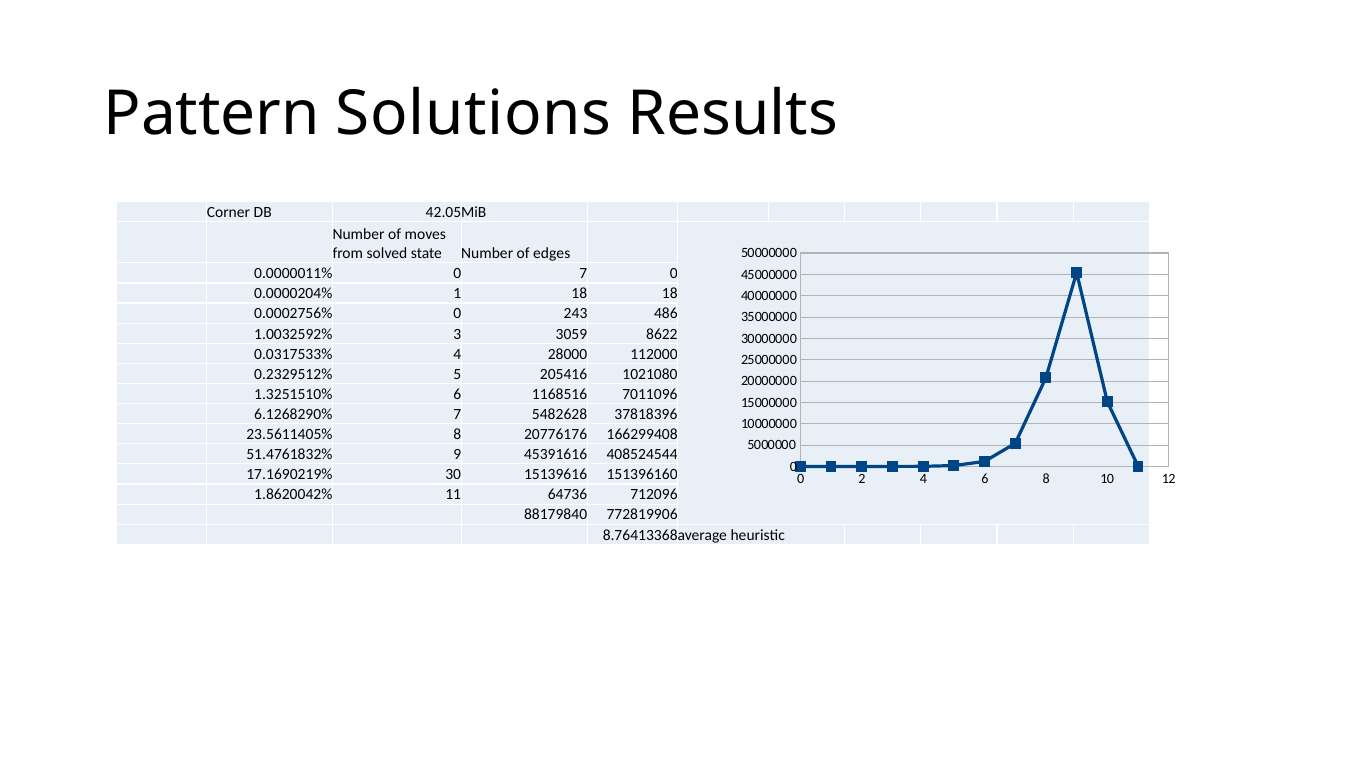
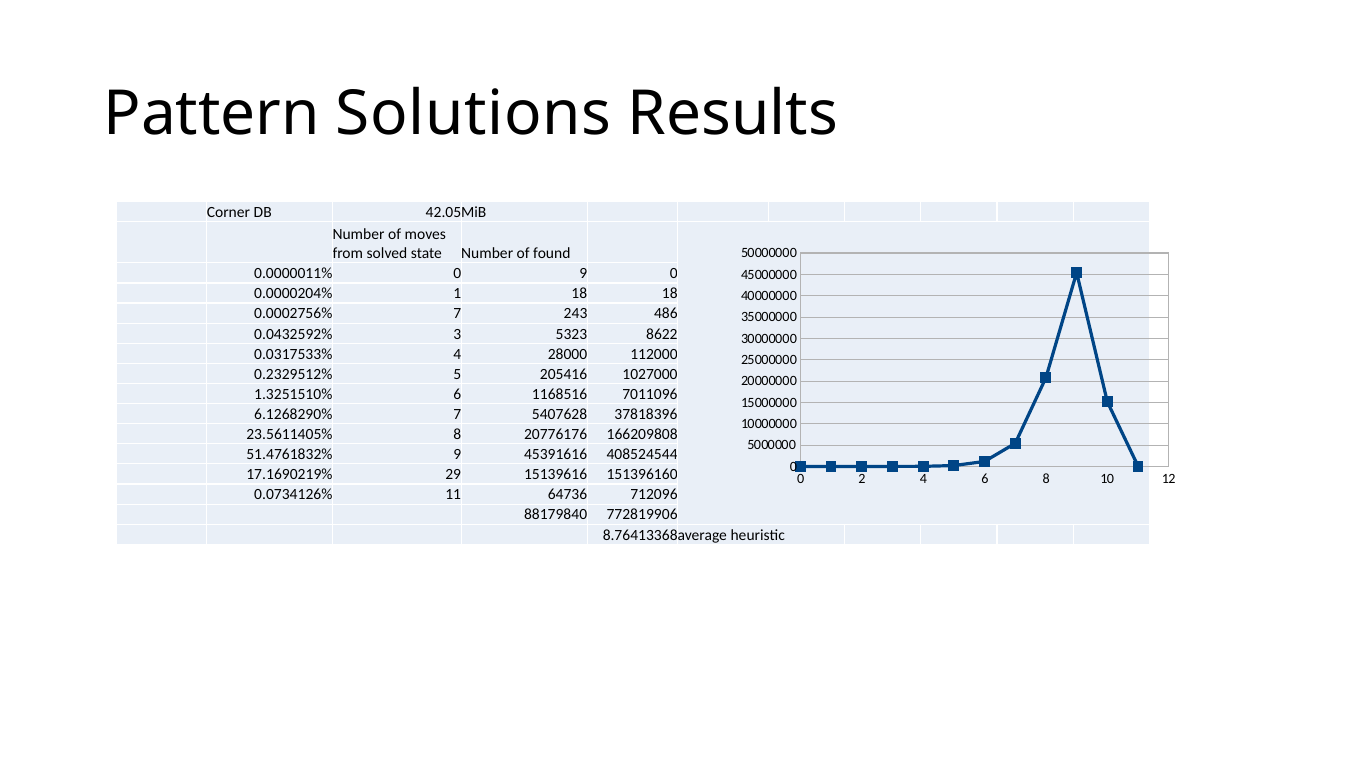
edges: edges -> found
0 7: 7 -> 9
0.0002756% 0: 0 -> 7
1.0032592%: 1.0032592% -> 0.0432592%
3059: 3059 -> 5323
1021080: 1021080 -> 1027000
5482628: 5482628 -> 5407628
166299408: 166299408 -> 166209808
30: 30 -> 29
1.8620042%: 1.8620042% -> 0.0734126%
